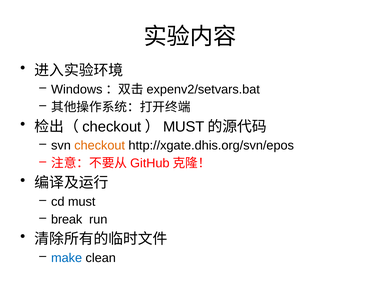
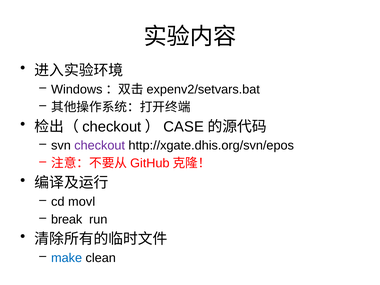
MUST at (184, 127): MUST -> CASE
checkout at (100, 146) colour: orange -> purple
cd must: must -> movl
